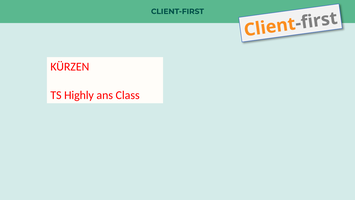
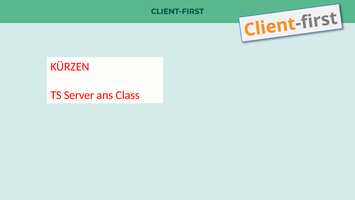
Highly: Highly -> Server
